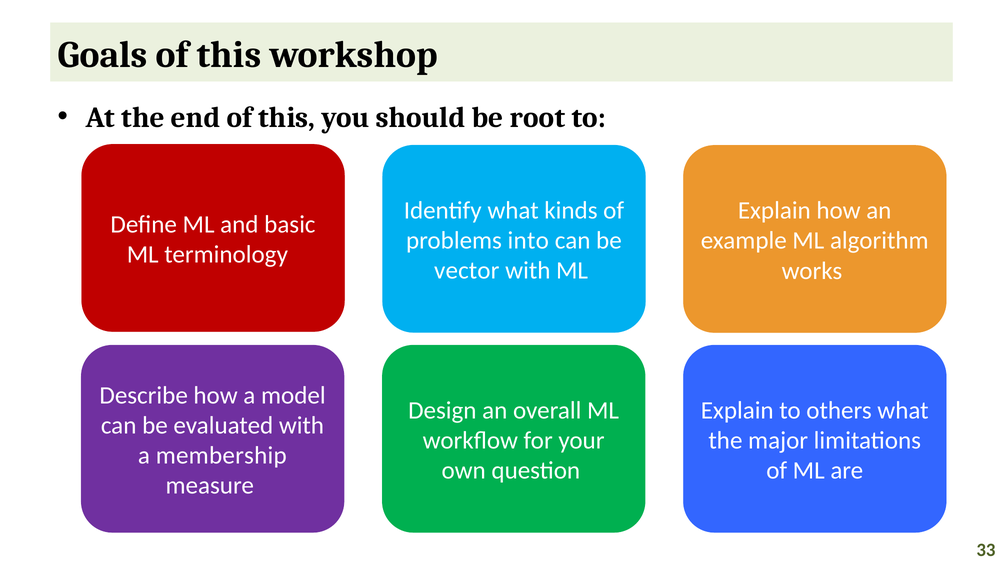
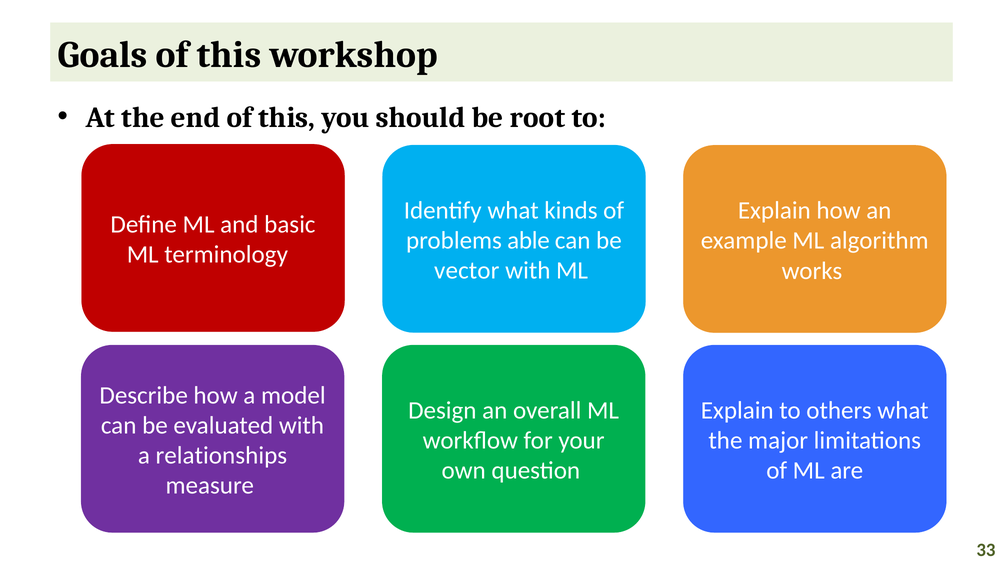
into: into -> able
membership: membership -> relationships
